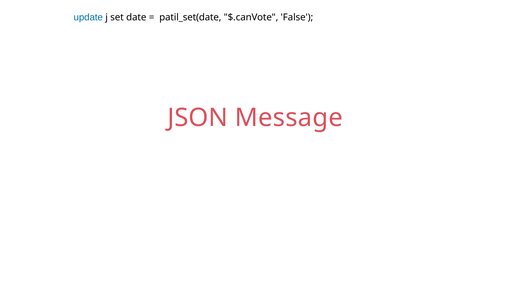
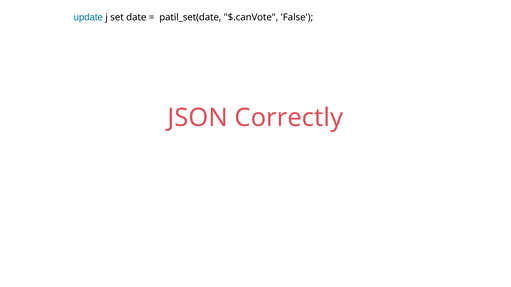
Message: Message -> Correctly
